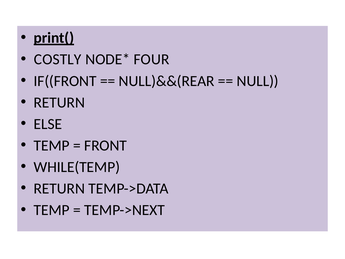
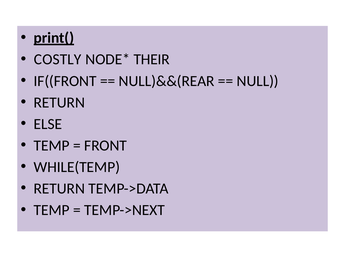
FOUR: FOUR -> THEIR
